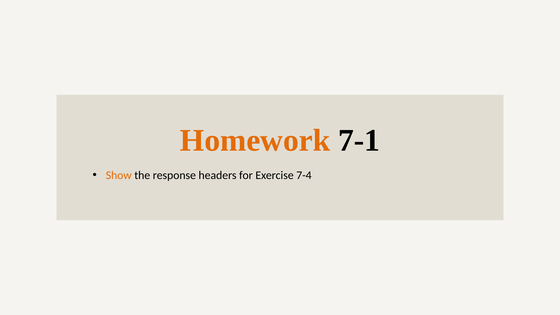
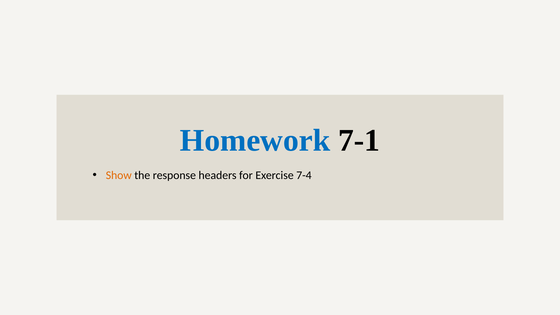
Homework colour: orange -> blue
